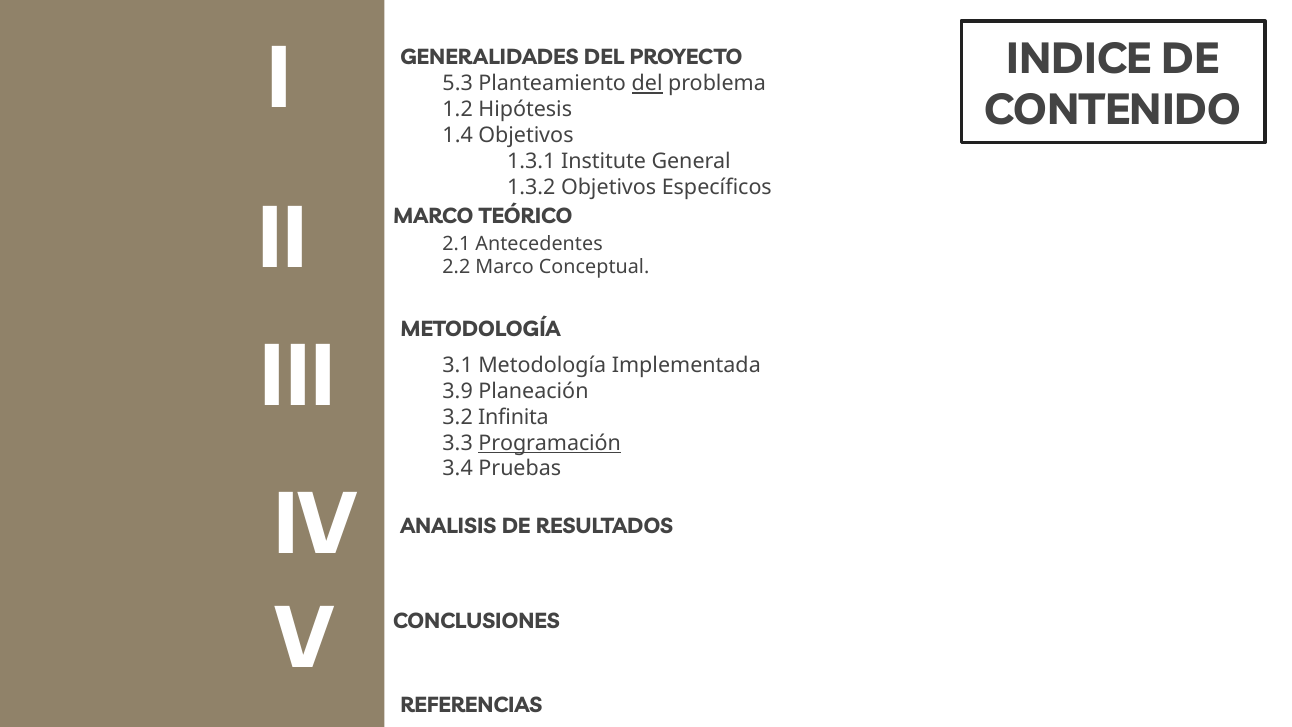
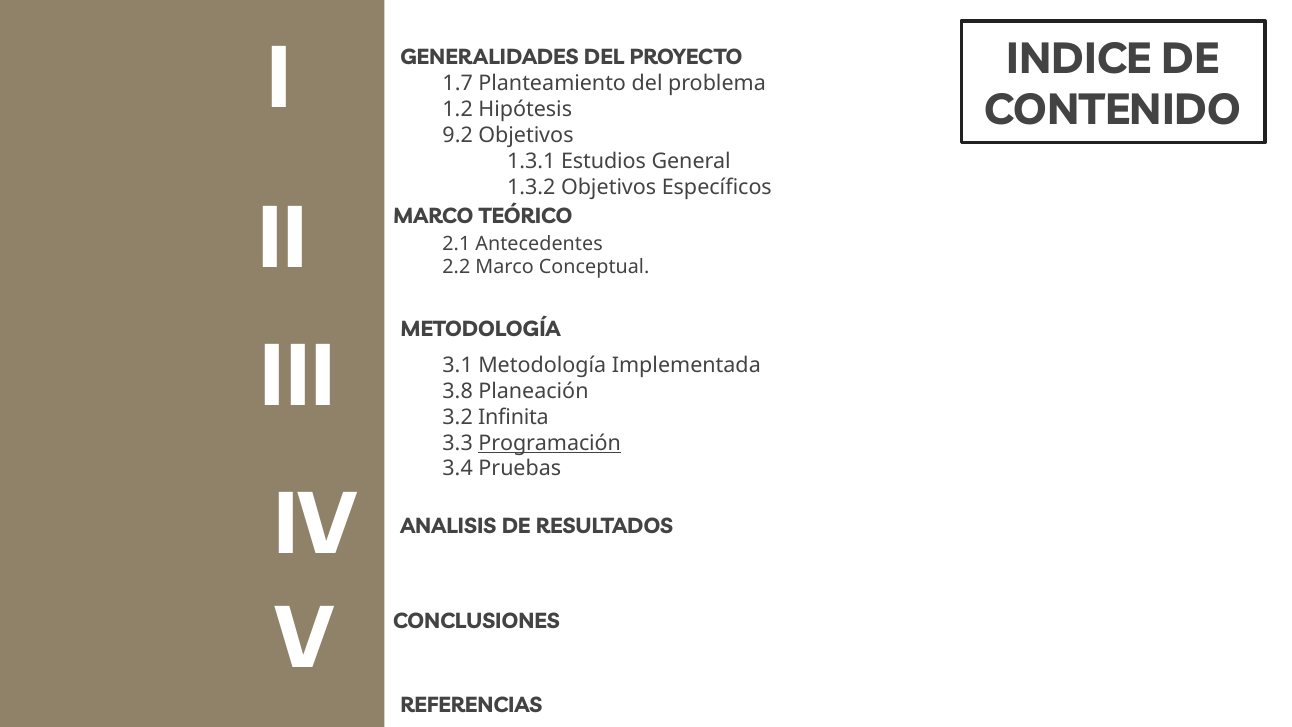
5.3: 5.3 -> 1.7
del at (647, 84) underline: present -> none
1.4: 1.4 -> 9.2
Institute: Institute -> Estudios
3.9: 3.9 -> 3.8
